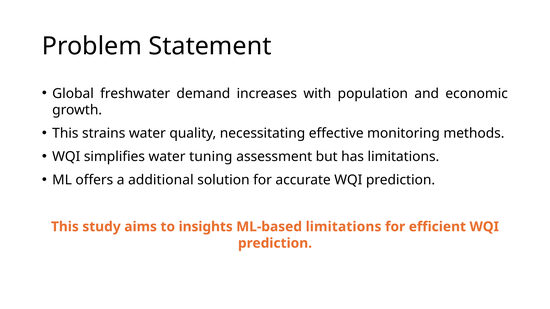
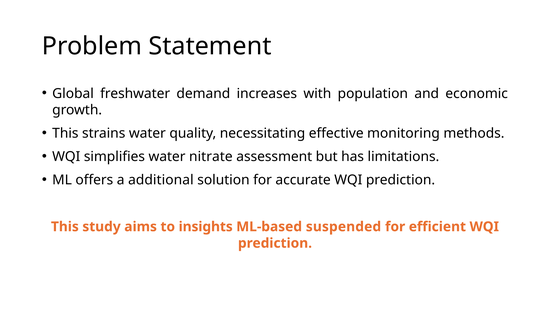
tuning: tuning -> nitrate
ML-based limitations: limitations -> suspended
